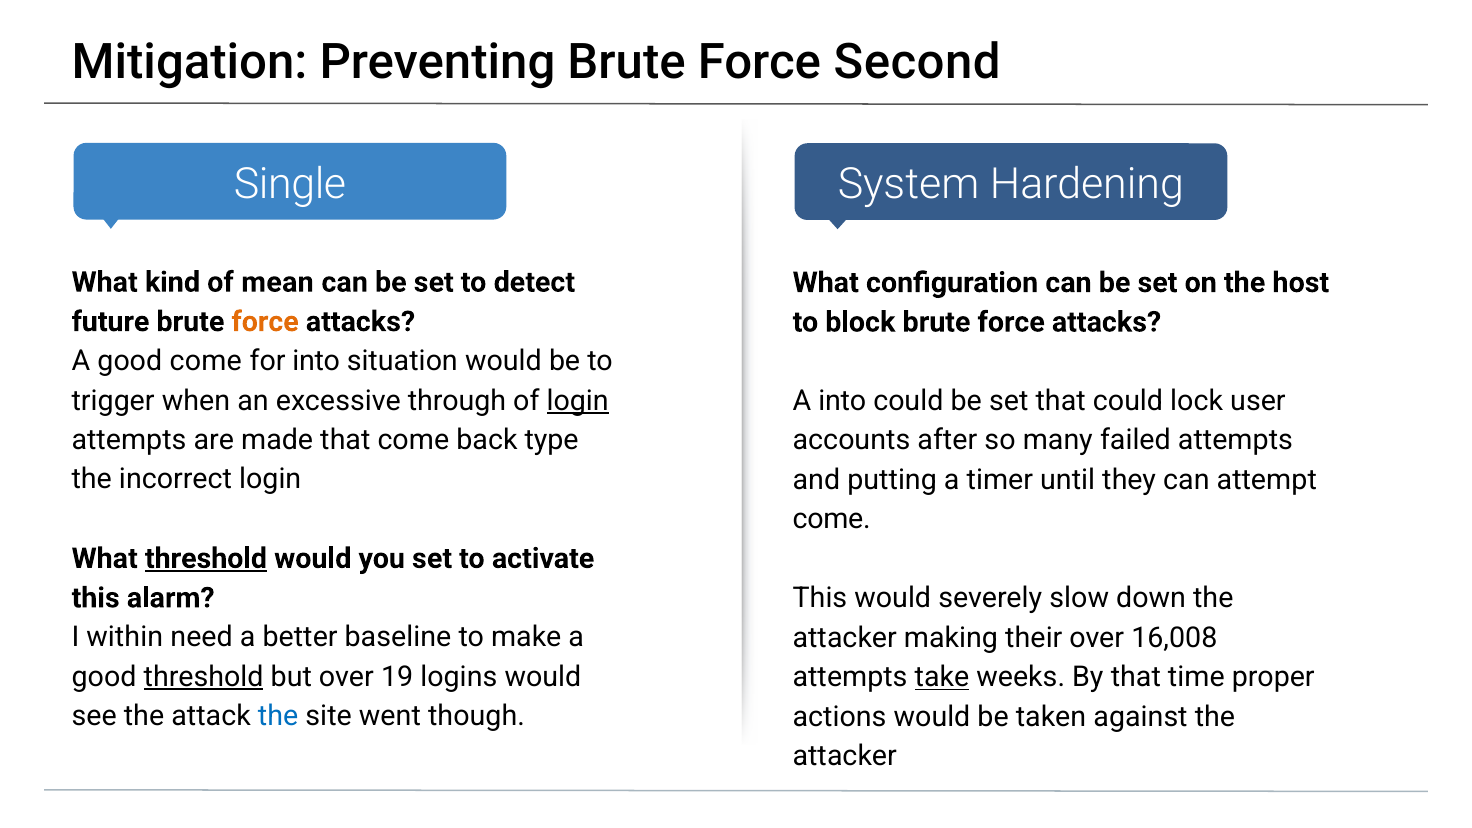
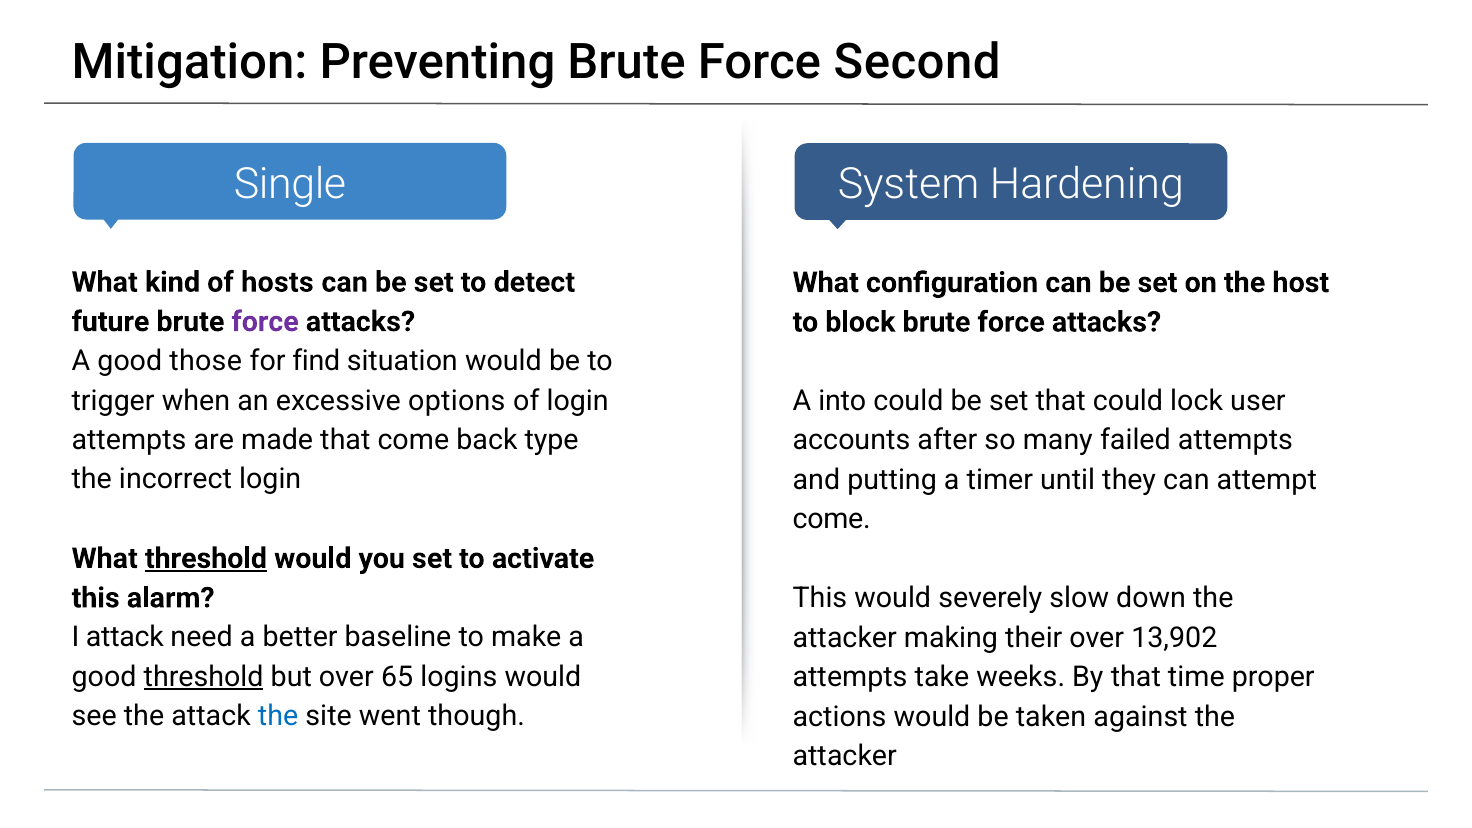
mean: mean -> hosts
force at (265, 322) colour: orange -> purple
good come: come -> those
for into: into -> find
through: through -> options
login at (578, 401) underline: present -> none
I within: within -> attack
16,008: 16,008 -> 13,902
19: 19 -> 65
take underline: present -> none
